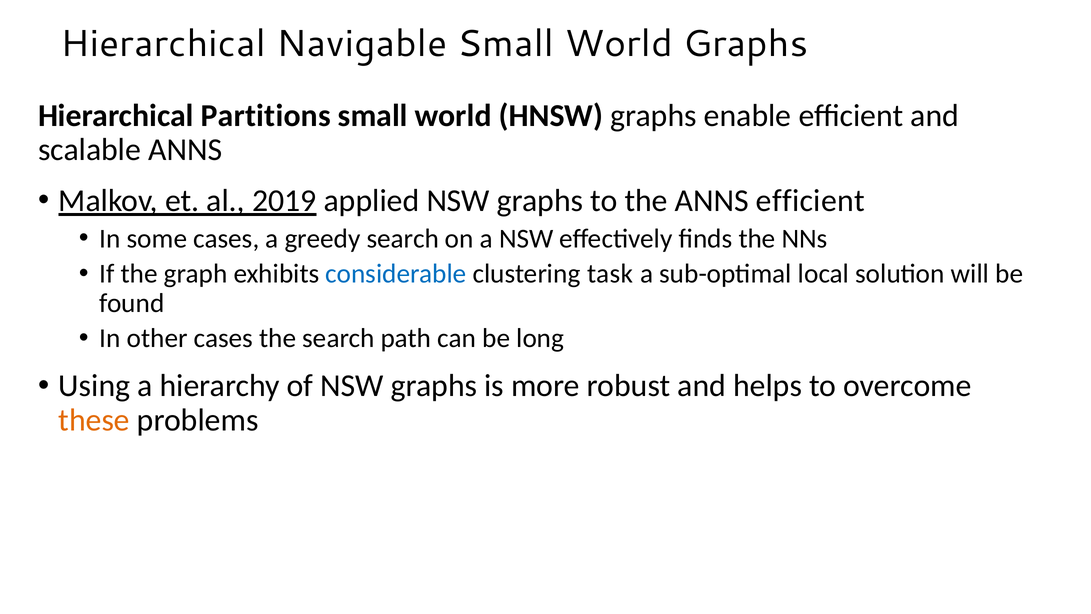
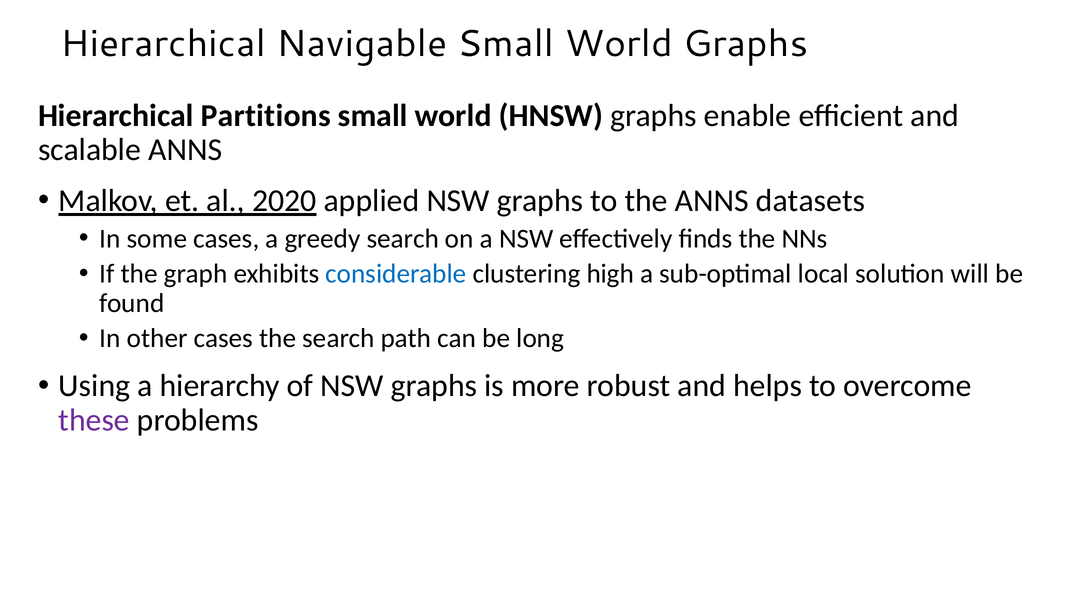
2019: 2019 -> 2020
ANNS efficient: efficient -> datasets
task: task -> high
these colour: orange -> purple
